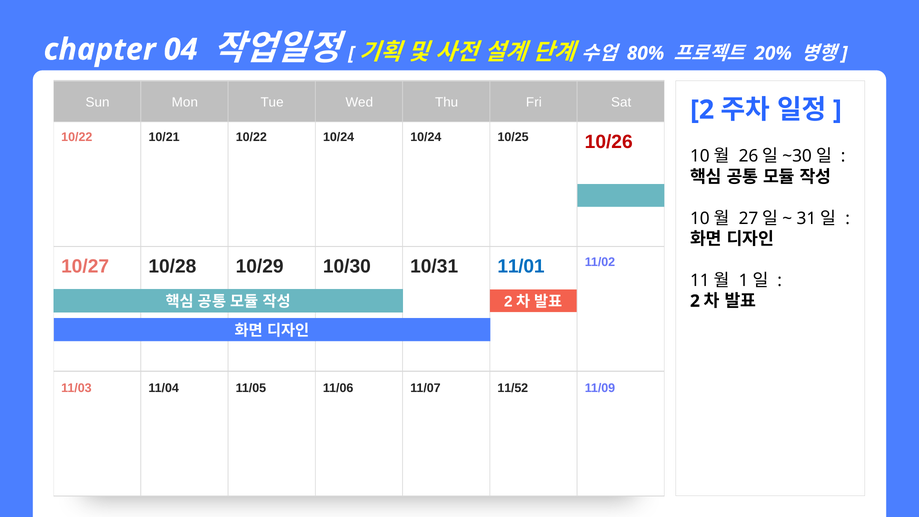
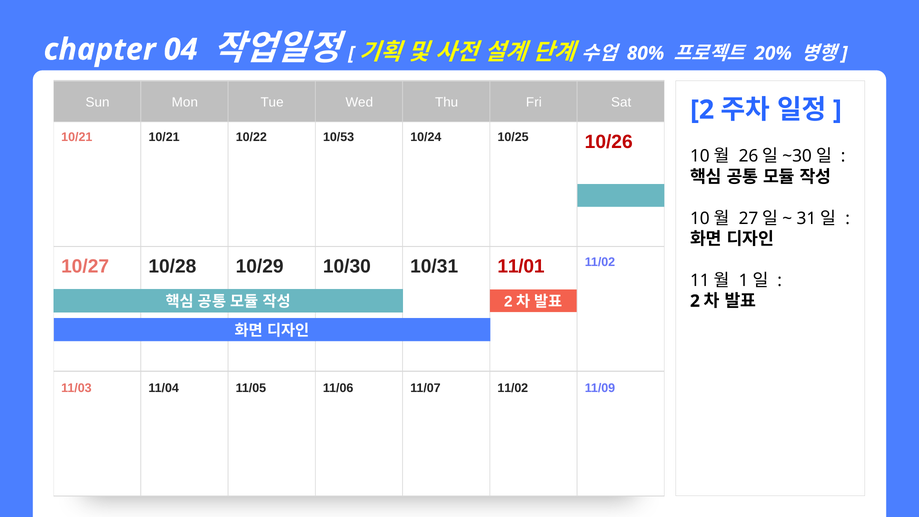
10/22 at (77, 137): 10/22 -> 10/21
10/24 at (339, 137): 10/24 -> 10/53
11/01 colour: blue -> red
11/07 11/52: 11/52 -> 11/02
